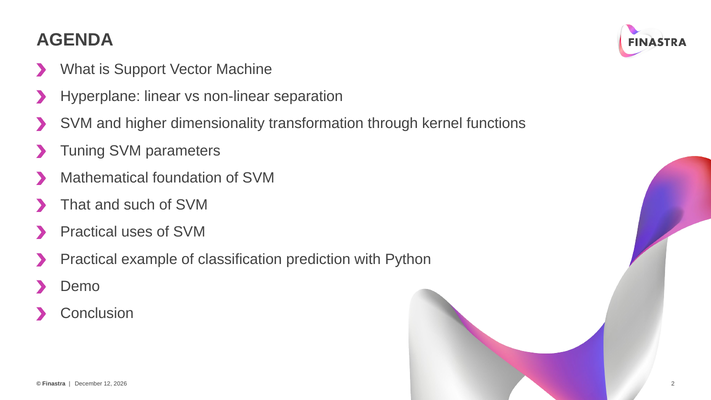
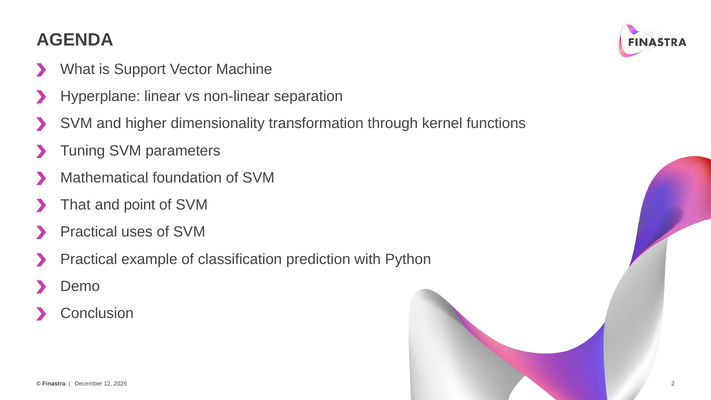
such: such -> point
